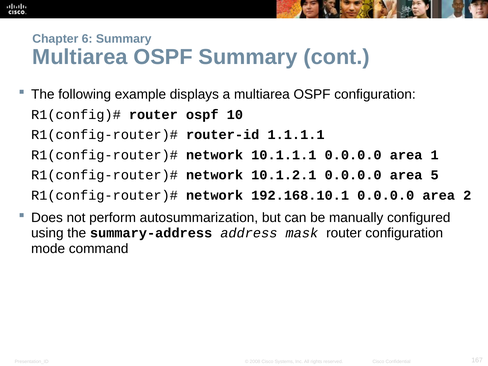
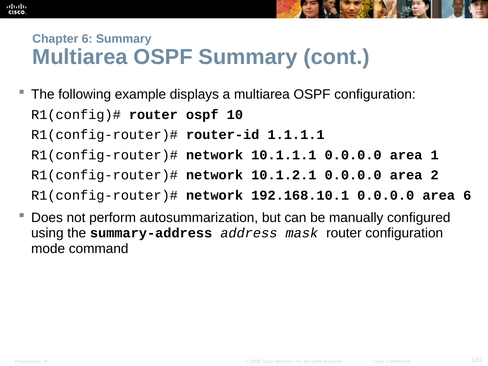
5: 5 -> 2
area 2: 2 -> 6
